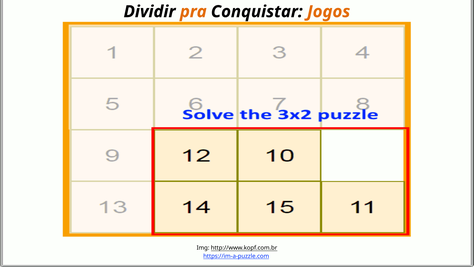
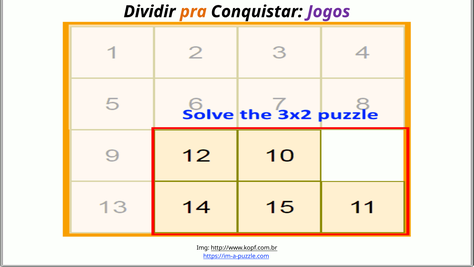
Jogos colour: orange -> purple
